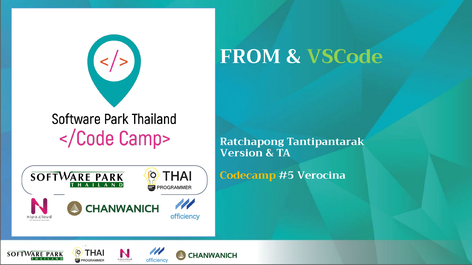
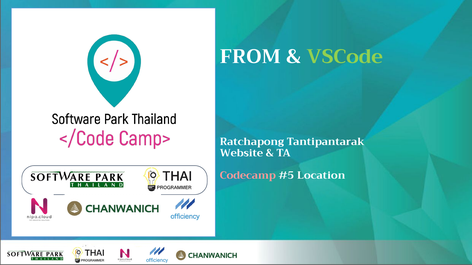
Version: Version -> Website
Codecamp colour: yellow -> pink
Verocina: Verocina -> Location
